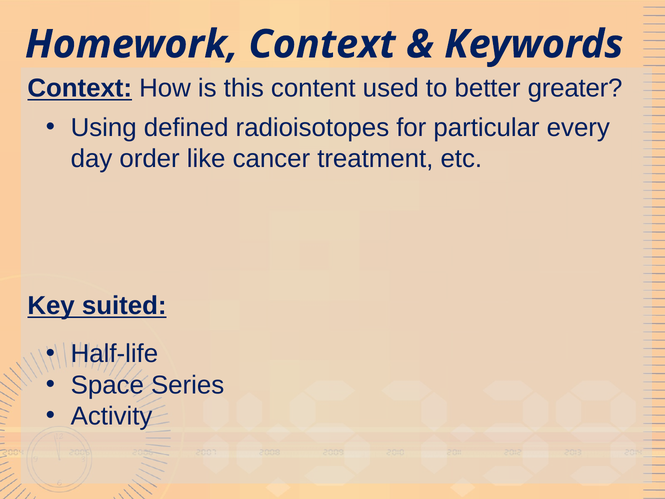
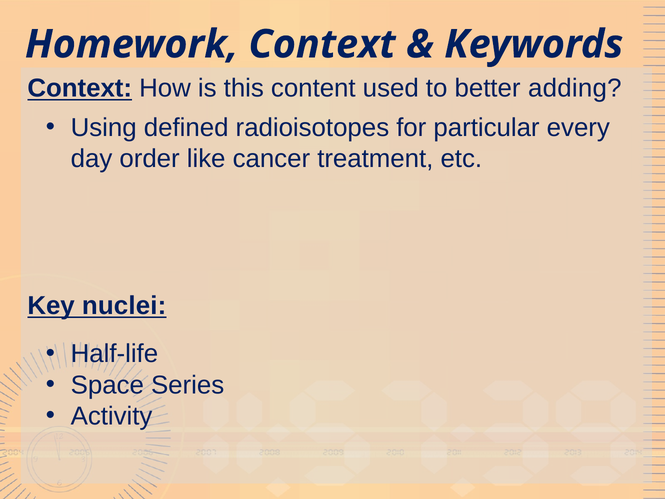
greater: greater -> adding
suited: suited -> nuclei
